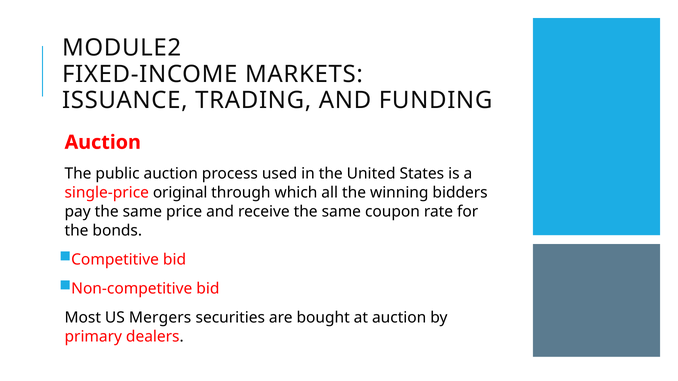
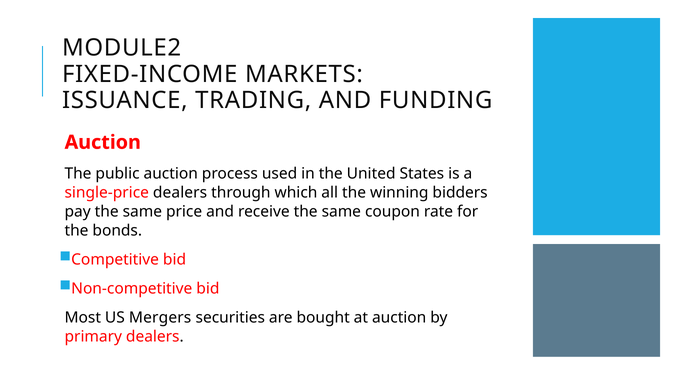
single-price original: original -> dealers
